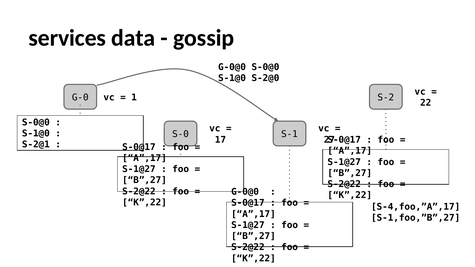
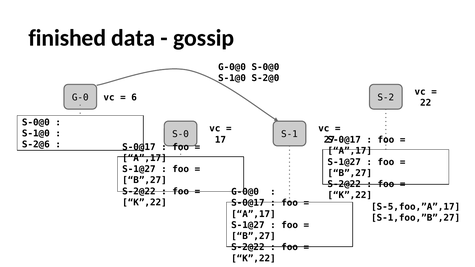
services: services -> finished
1: 1 -> 6
S-2@1: S-2@1 -> S-2@6
S-4,foo,”A”,17: S-4,foo,”A”,17 -> S-5,foo,”A”,17
